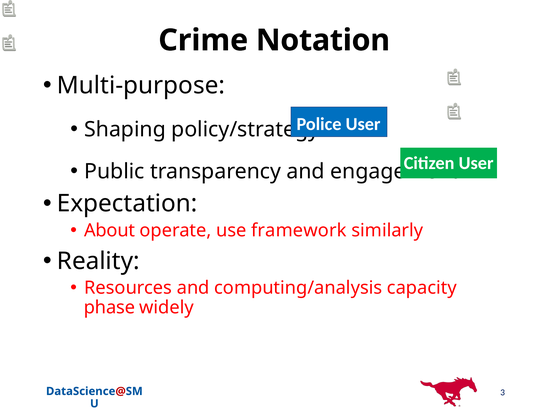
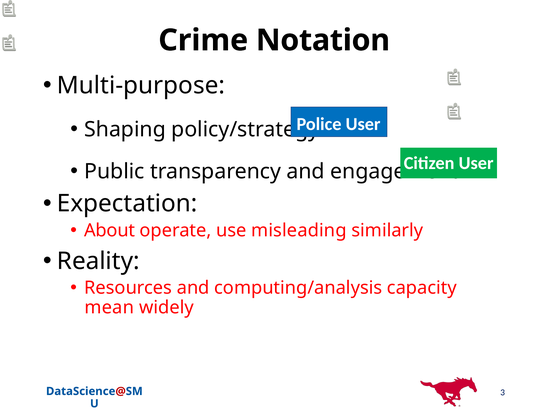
framework: framework -> misleading
phase: phase -> mean
